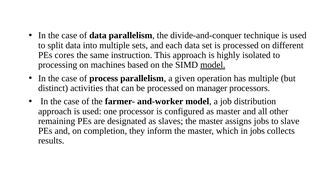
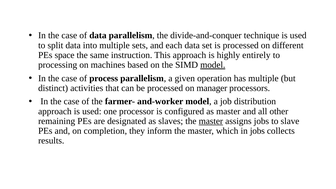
cores: cores -> space
isolated: isolated -> entirely
master at (211, 121) underline: none -> present
